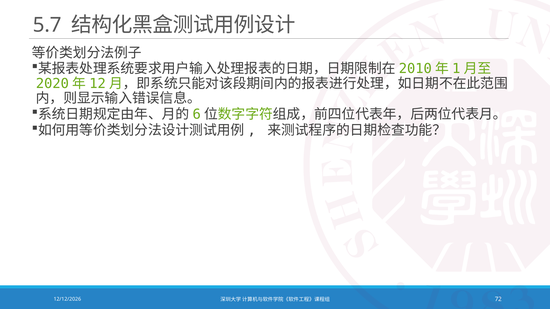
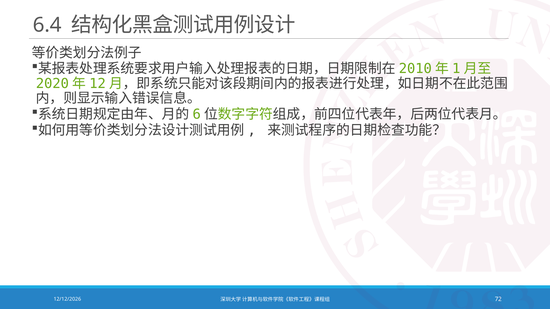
5.7: 5.7 -> 6.4
